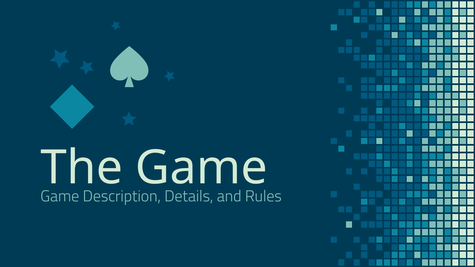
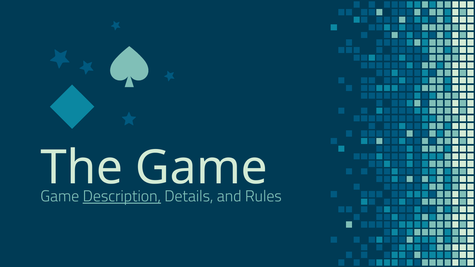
Description underline: none -> present
